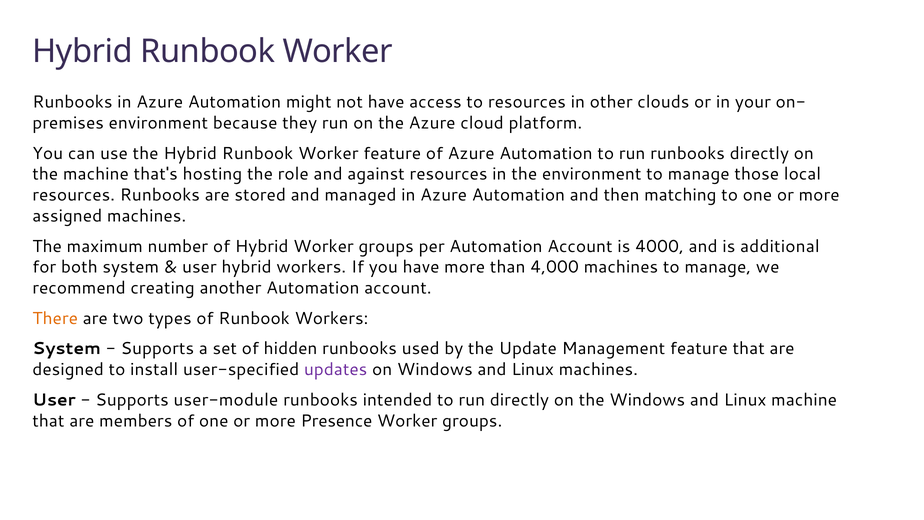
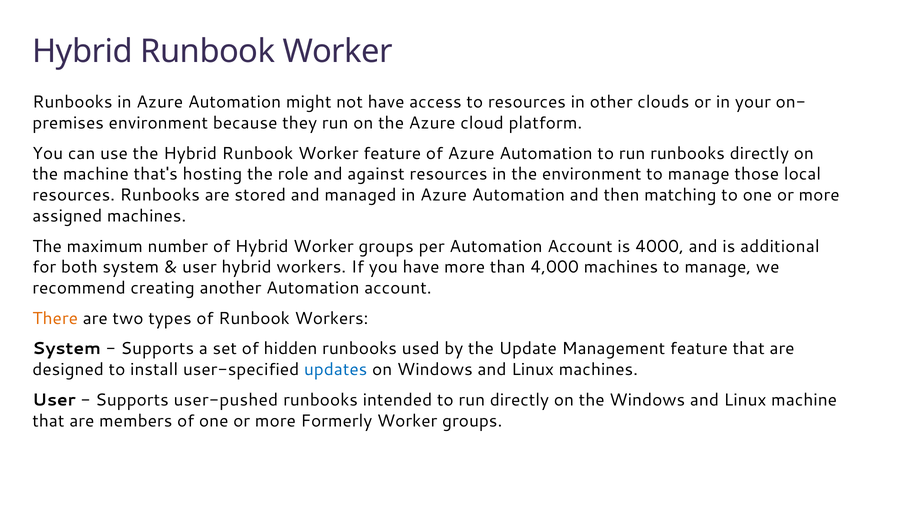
updates colour: purple -> blue
user-module: user-module -> user-pushed
Presence: Presence -> Formerly
